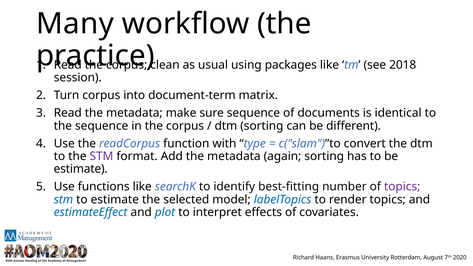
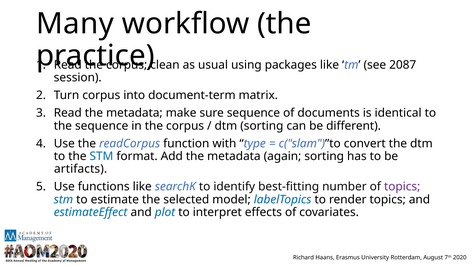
2018: 2018 -> 2087
STM at (101, 156) colour: purple -> blue
estimate at (81, 169): estimate -> artifacts
